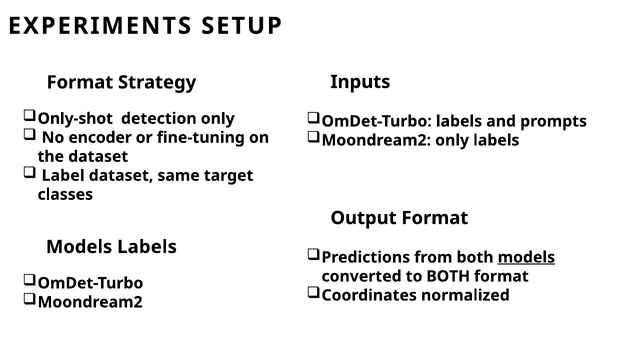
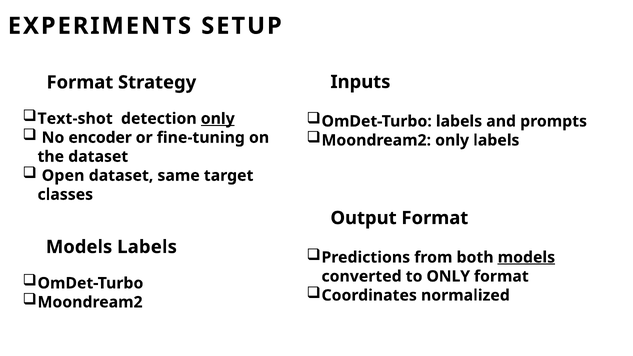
Only-shot: Only-shot -> Text-shot
only at (218, 119) underline: none -> present
Label: Label -> Open
to BOTH: BOTH -> ONLY
